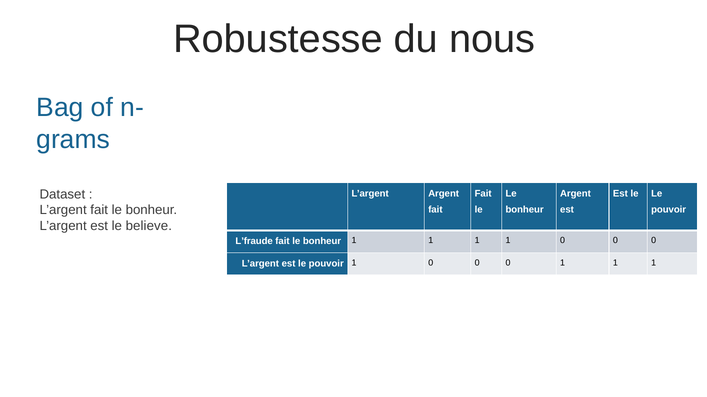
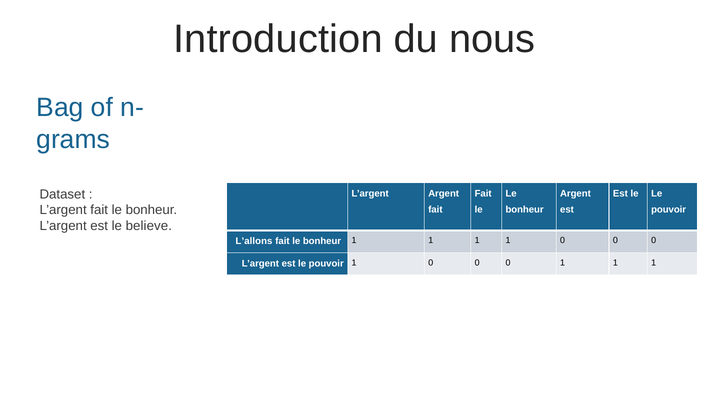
Robustesse: Robustesse -> Introduction
L’fraude: L’fraude -> L’allons
